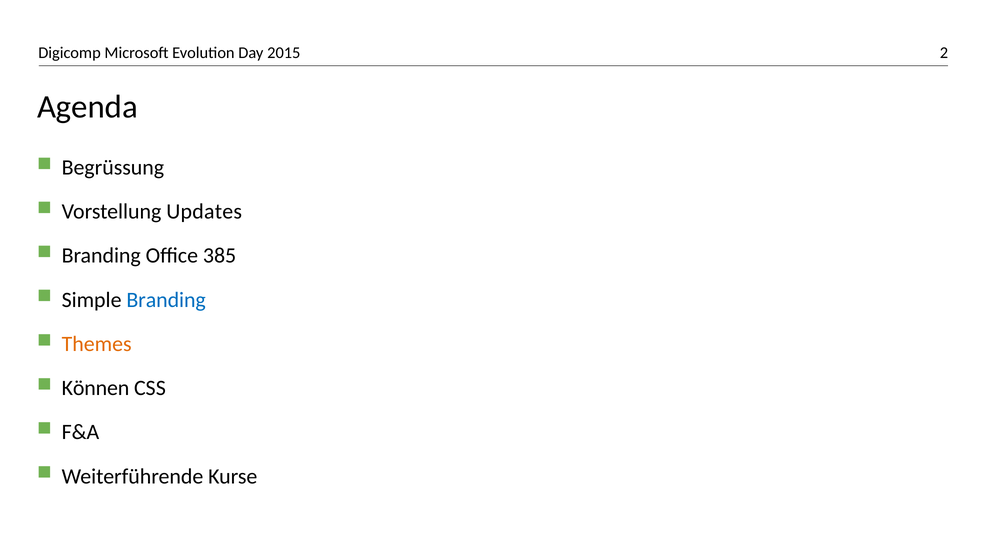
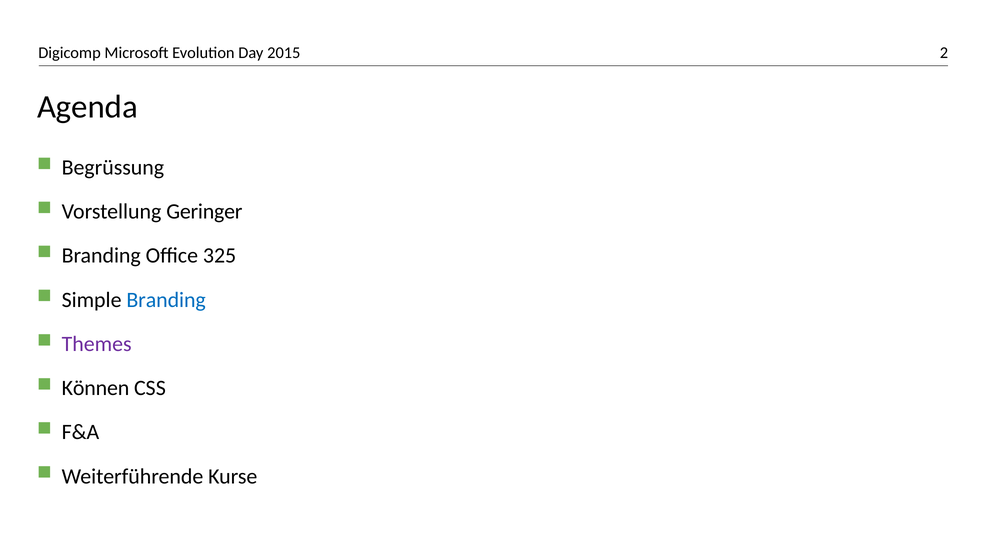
Updates: Updates -> Geringer
385: 385 -> 325
Themes colour: orange -> purple
